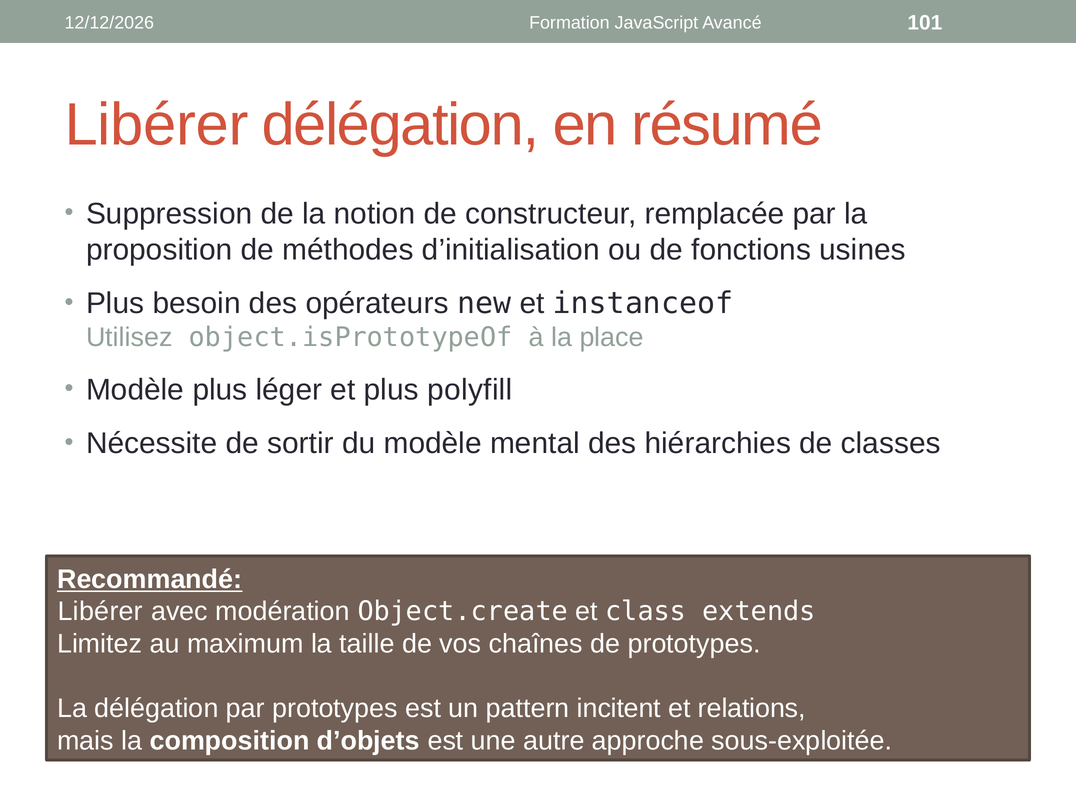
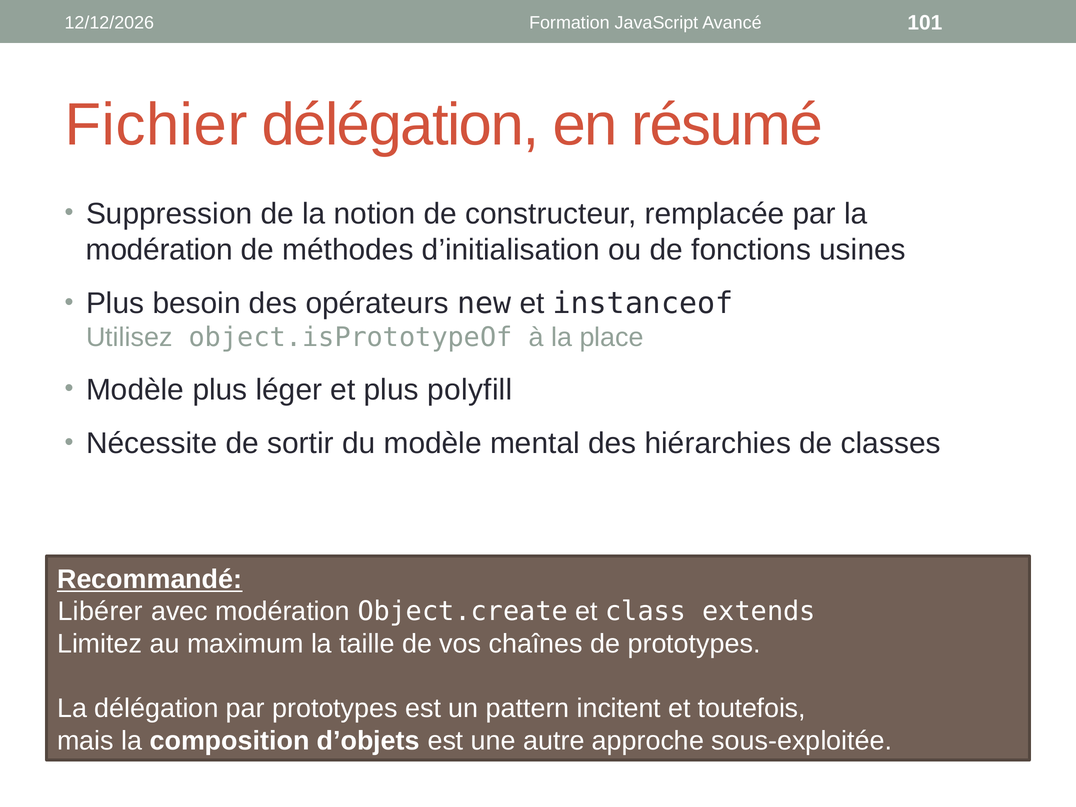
Libérer at (156, 125): Libérer -> Fichier
proposition at (159, 250): proposition -> modération
relations: relations -> toutefois
